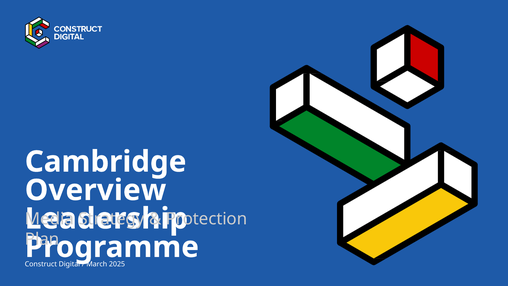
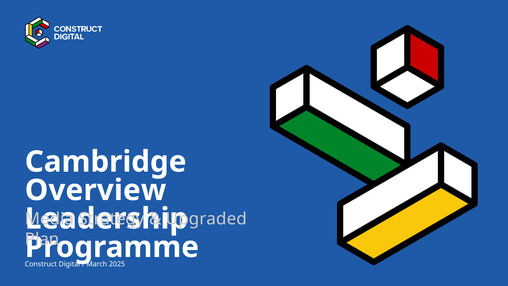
Protection: Protection -> Upgraded
